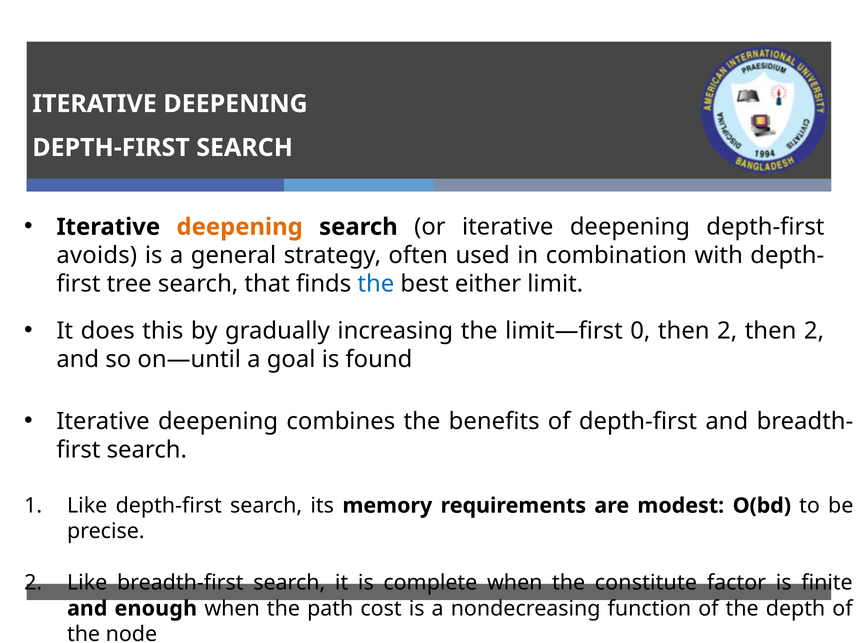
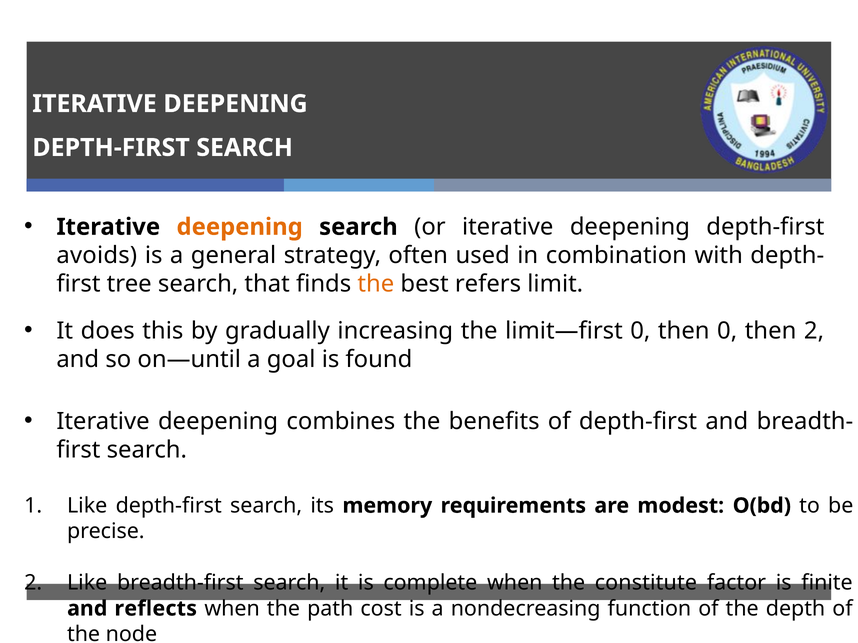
the at (376, 284) colour: blue -> orange
either: either -> refers
0 then 2: 2 -> 0
enough: enough -> reflects
